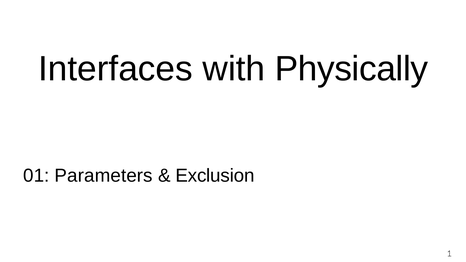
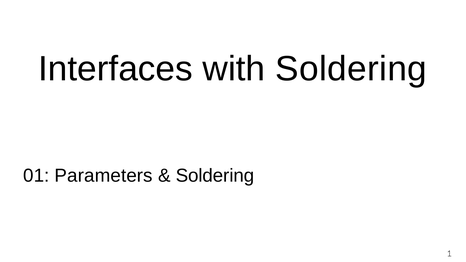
with Physically: Physically -> Soldering
Exclusion at (215, 176): Exclusion -> Soldering
